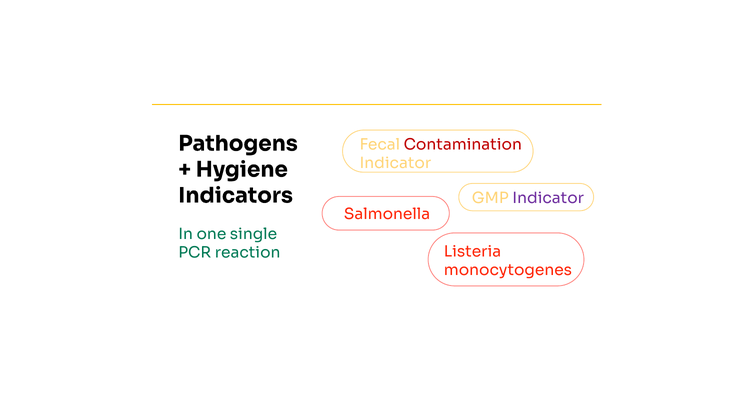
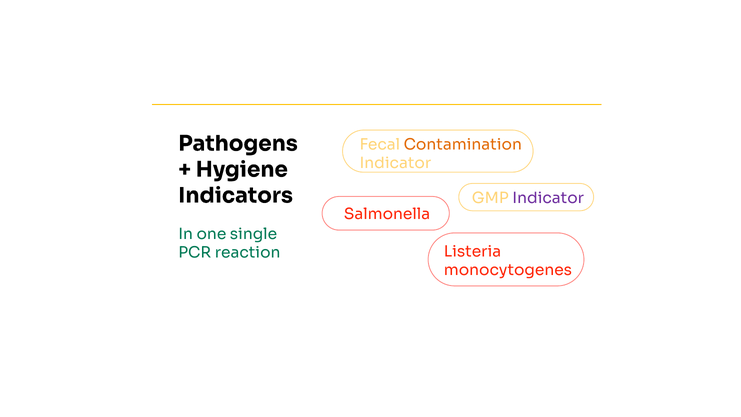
Contamination colour: red -> orange
